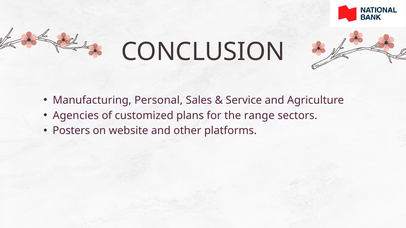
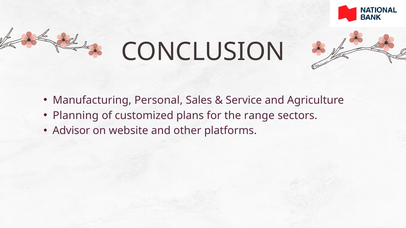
Agencies: Agencies -> Planning
Posters: Posters -> Advisor
